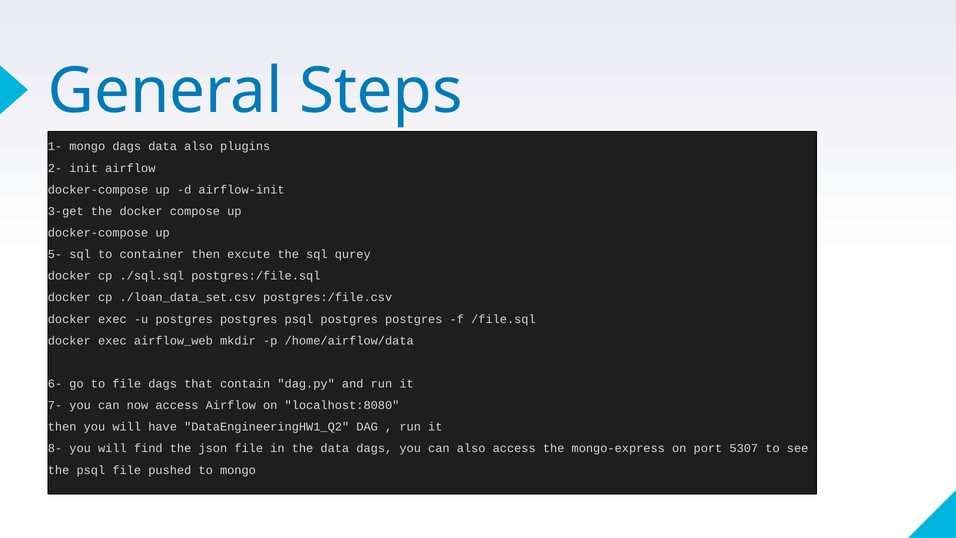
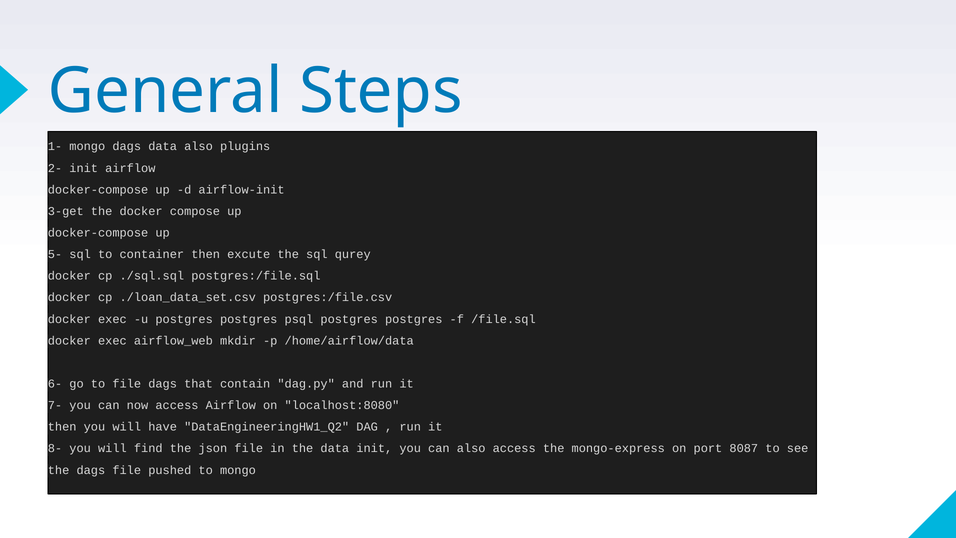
data dags: dags -> init
5307: 5307 -> 8087
the psql: psql -> dags
